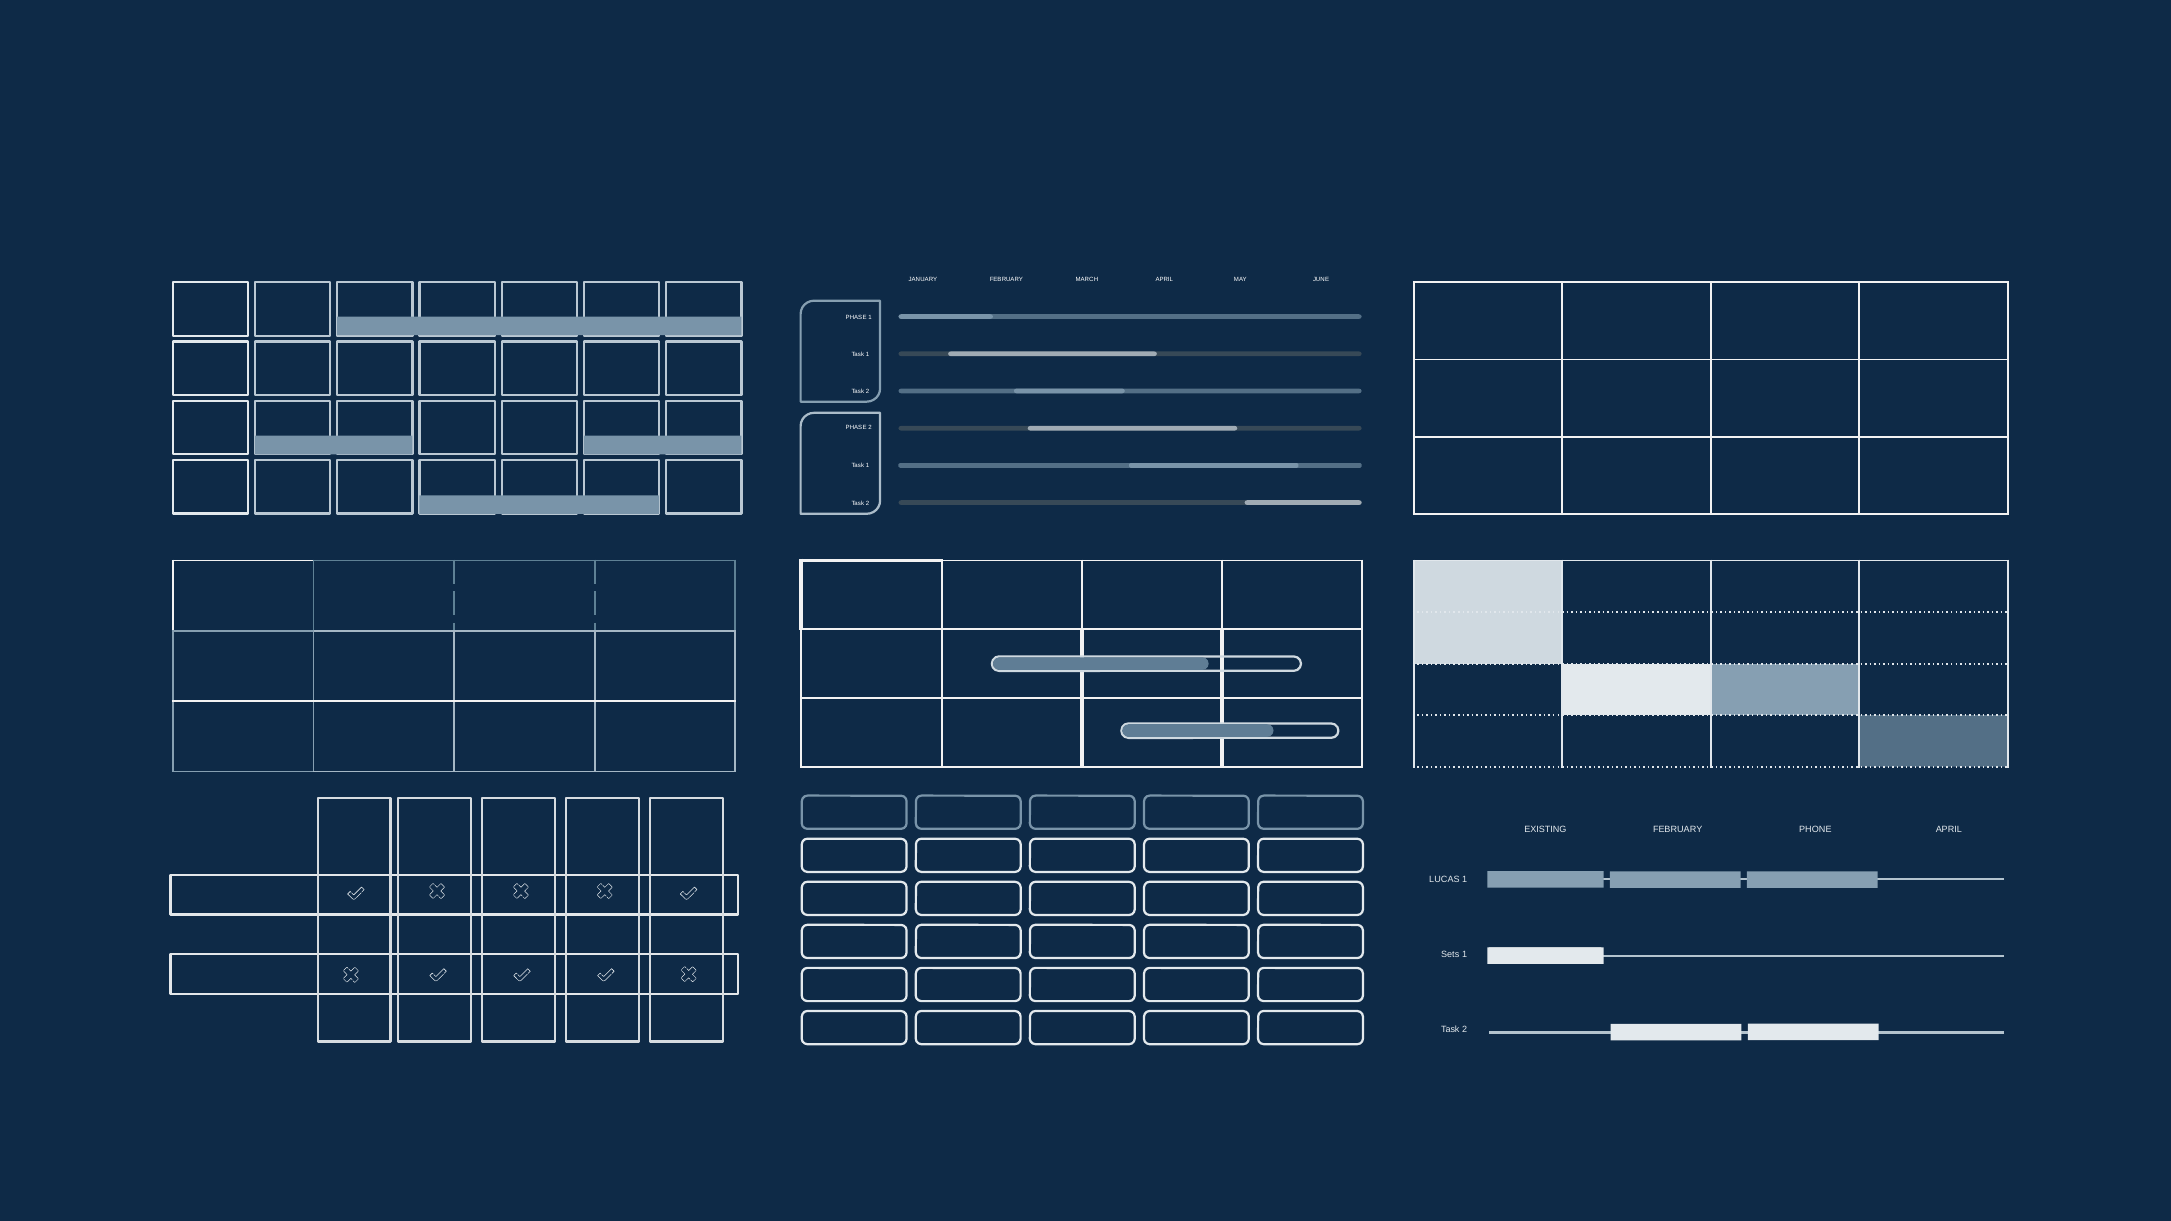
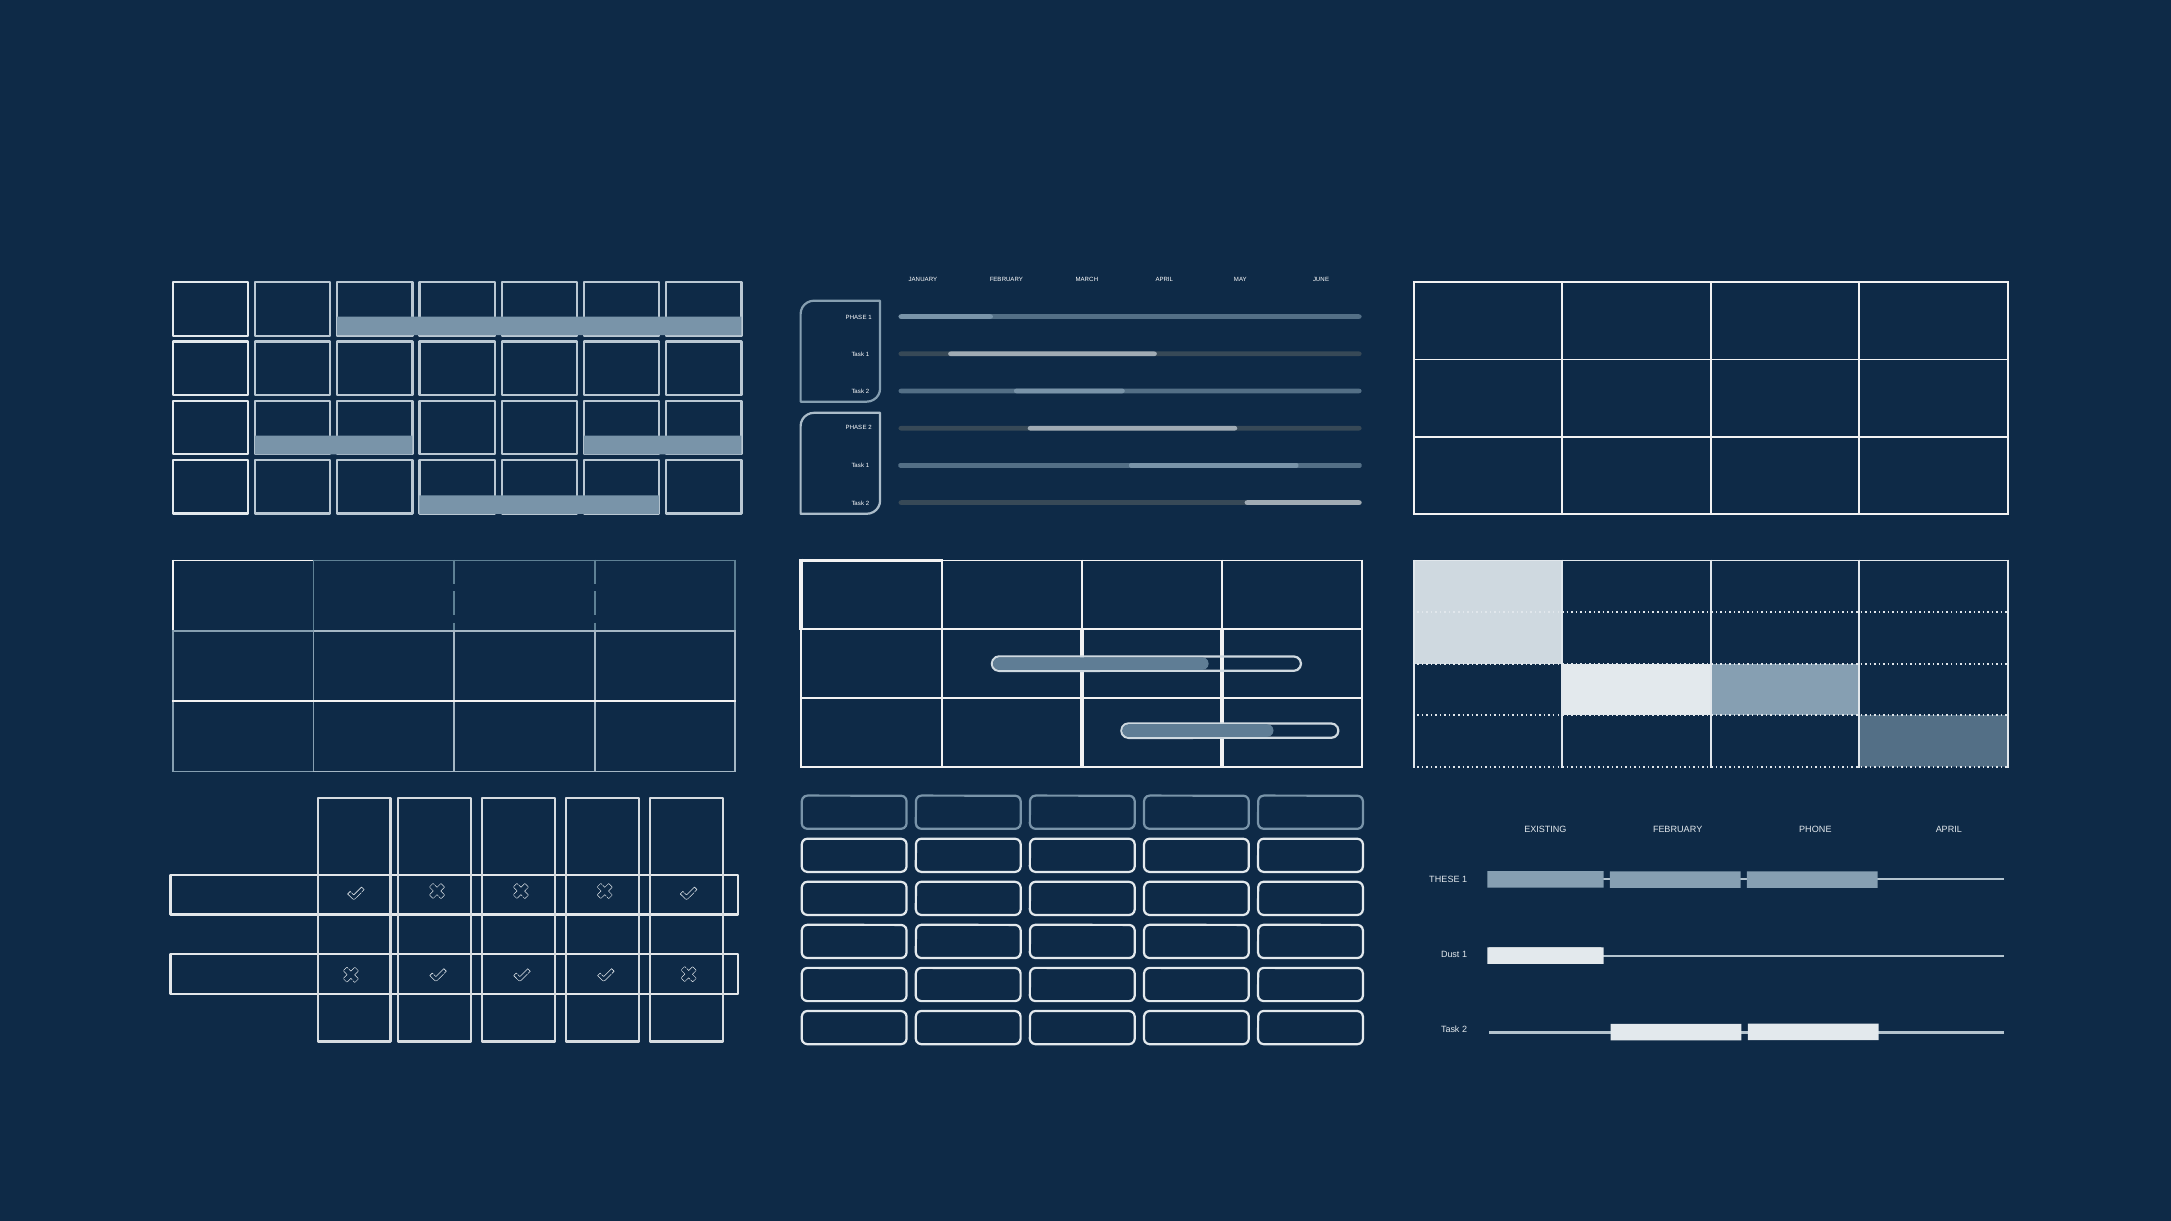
LUCAS: LUCAS -> THESE
Sets: Sets -> Dust
